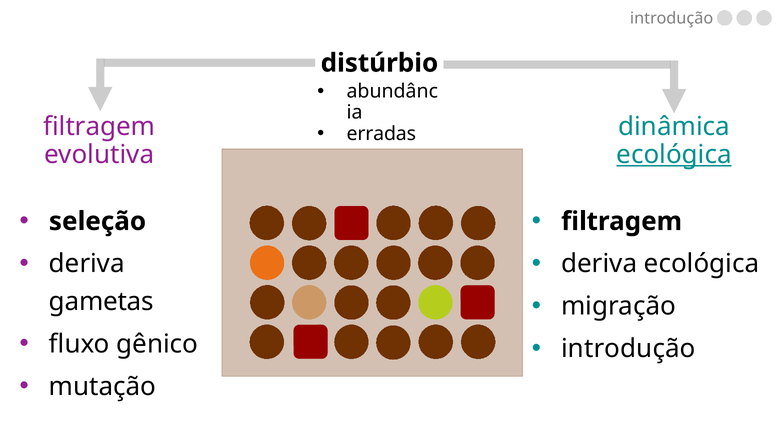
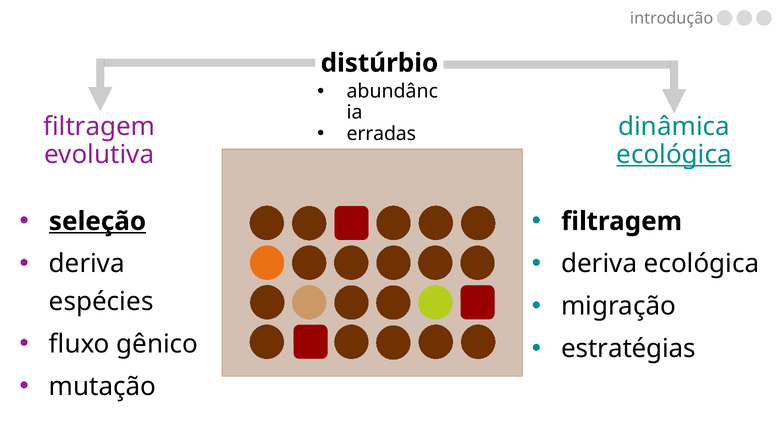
seleção underline: none -> present
gametas: gametas -> espécies
introdução at (628, 348): introdução -> estratégias
